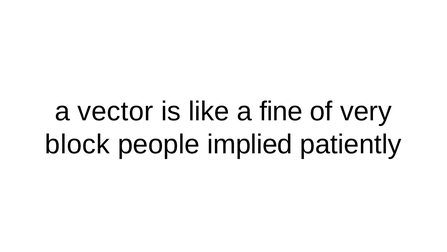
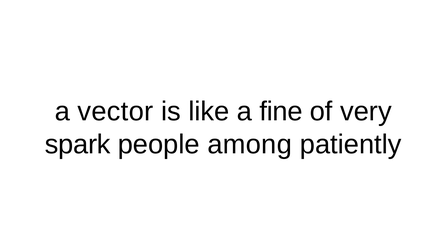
block: block -> spark
implied: implied -> among
